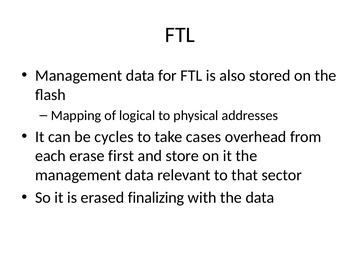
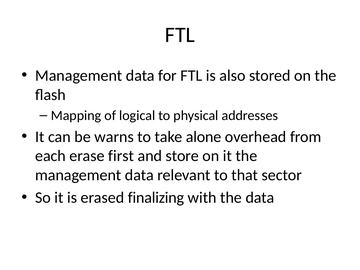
cycles: cycles -> warns
cases: cases -> alone
